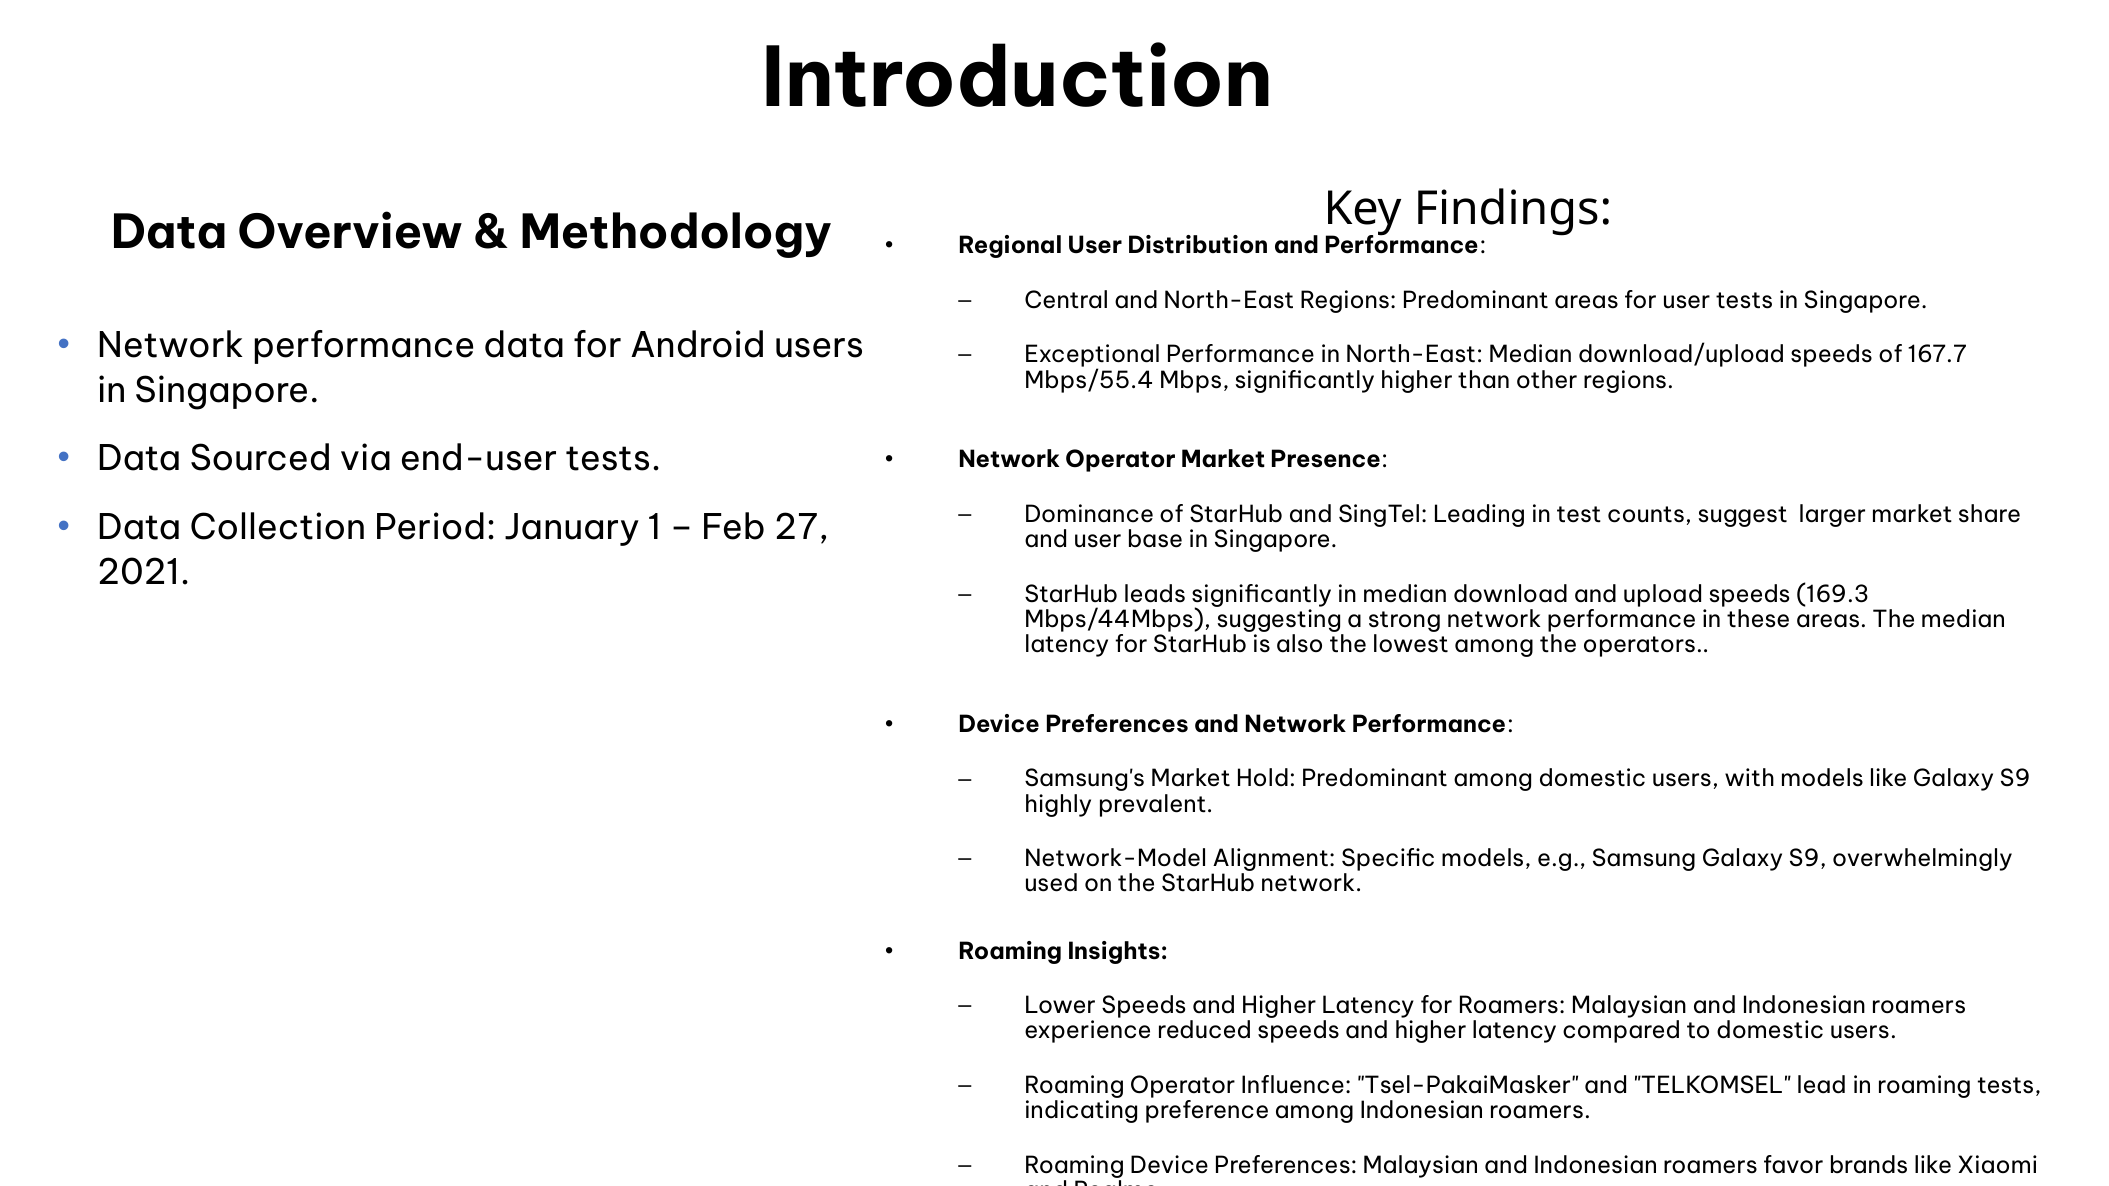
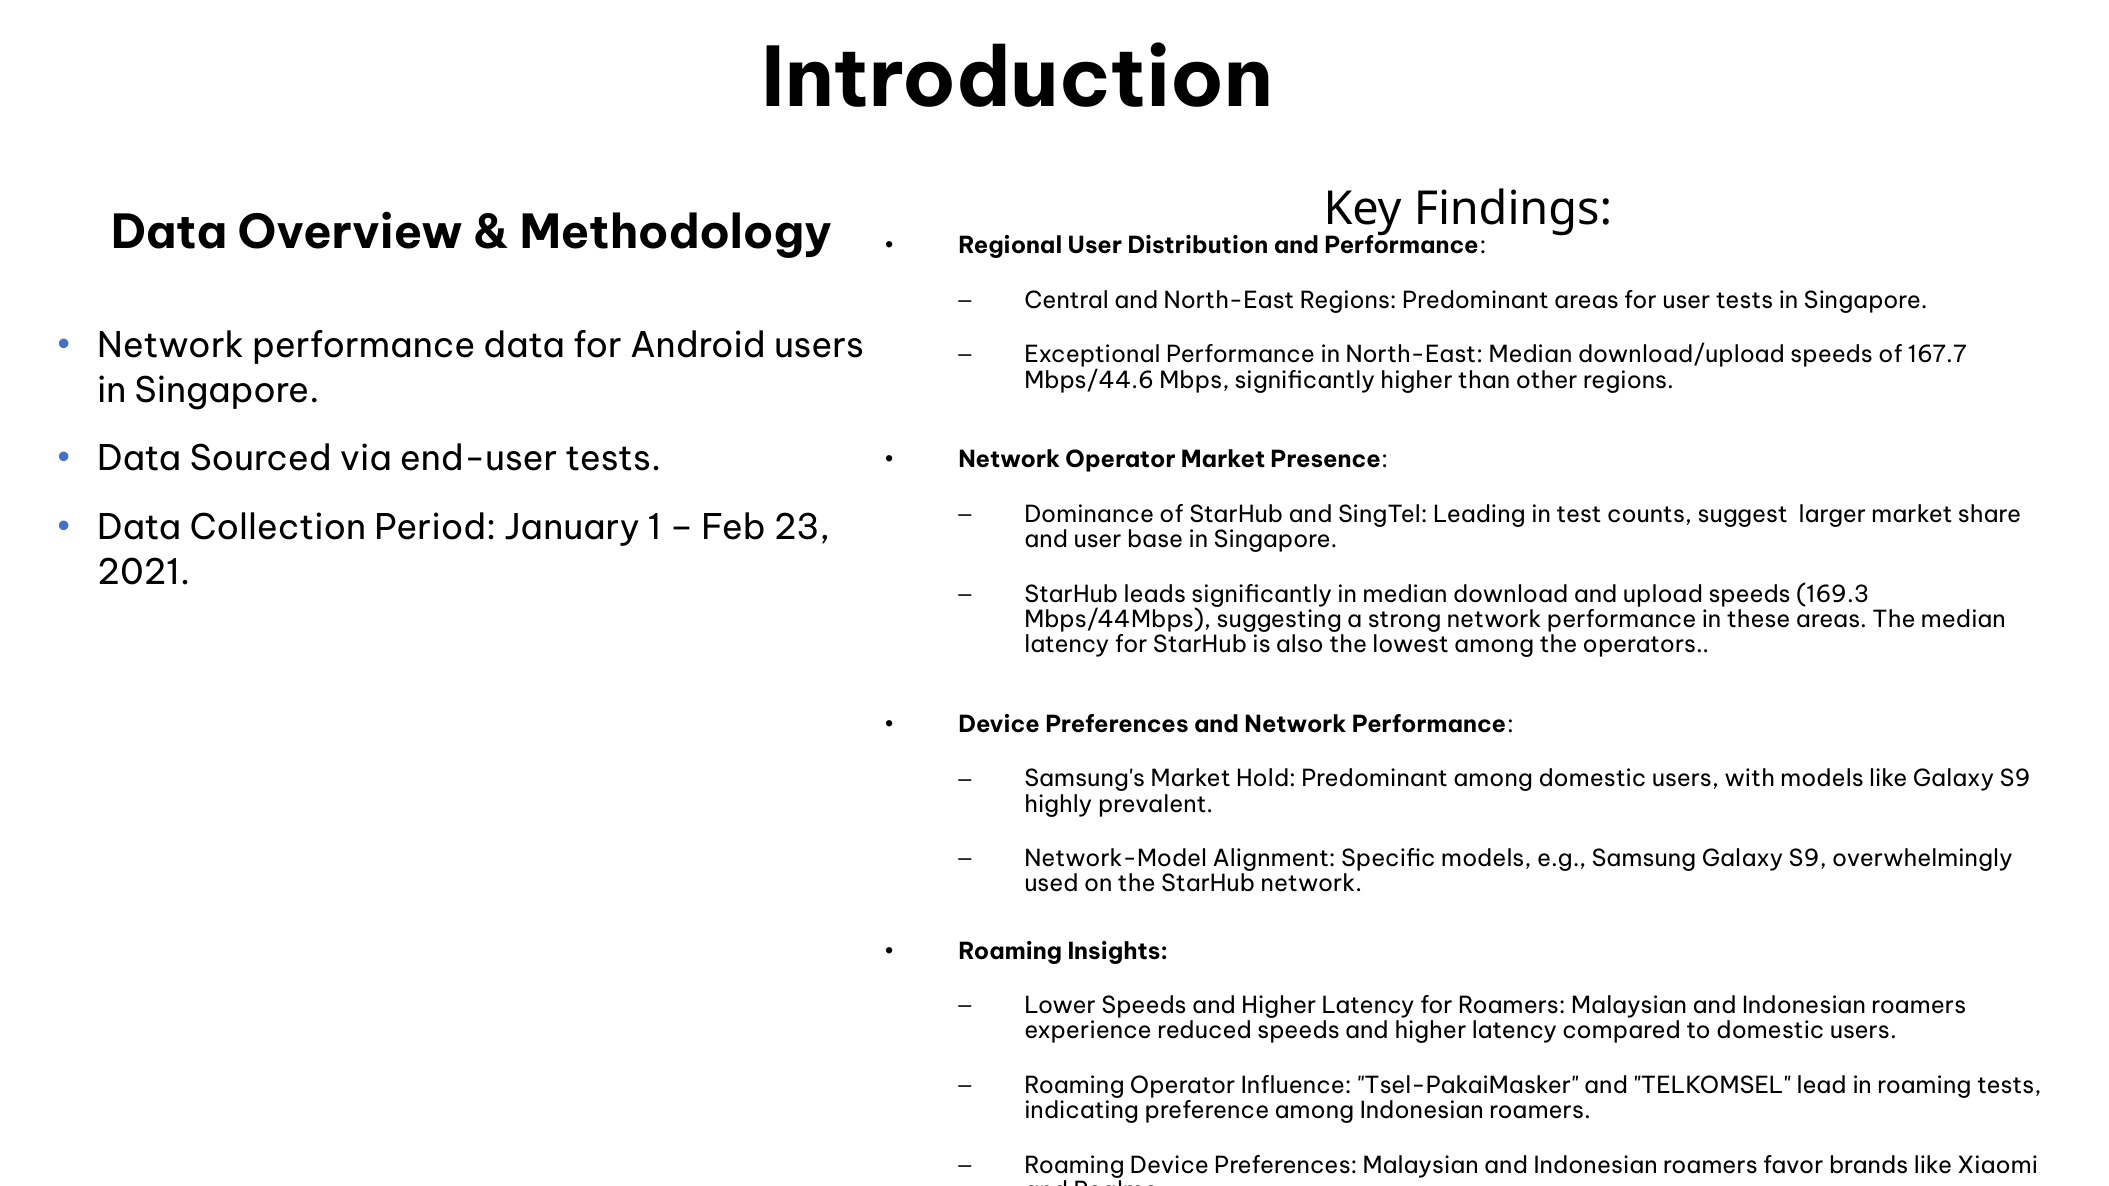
Mbps/55.4: Mbps/55.4 -> Mbps/44.6
27: 27 -> 23
